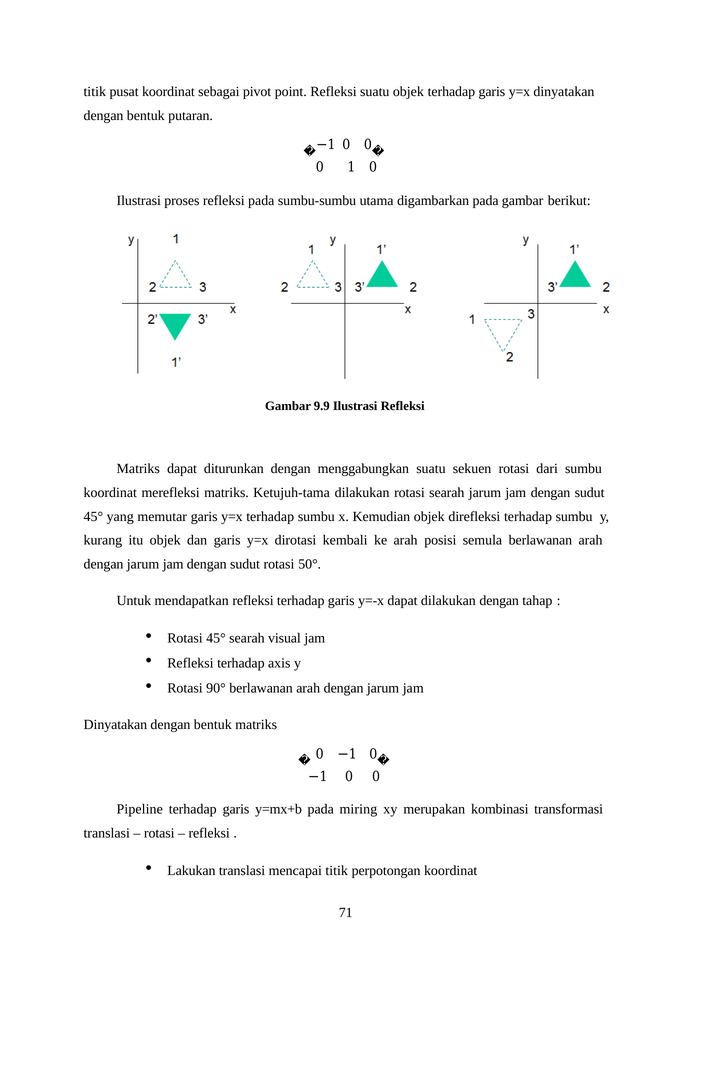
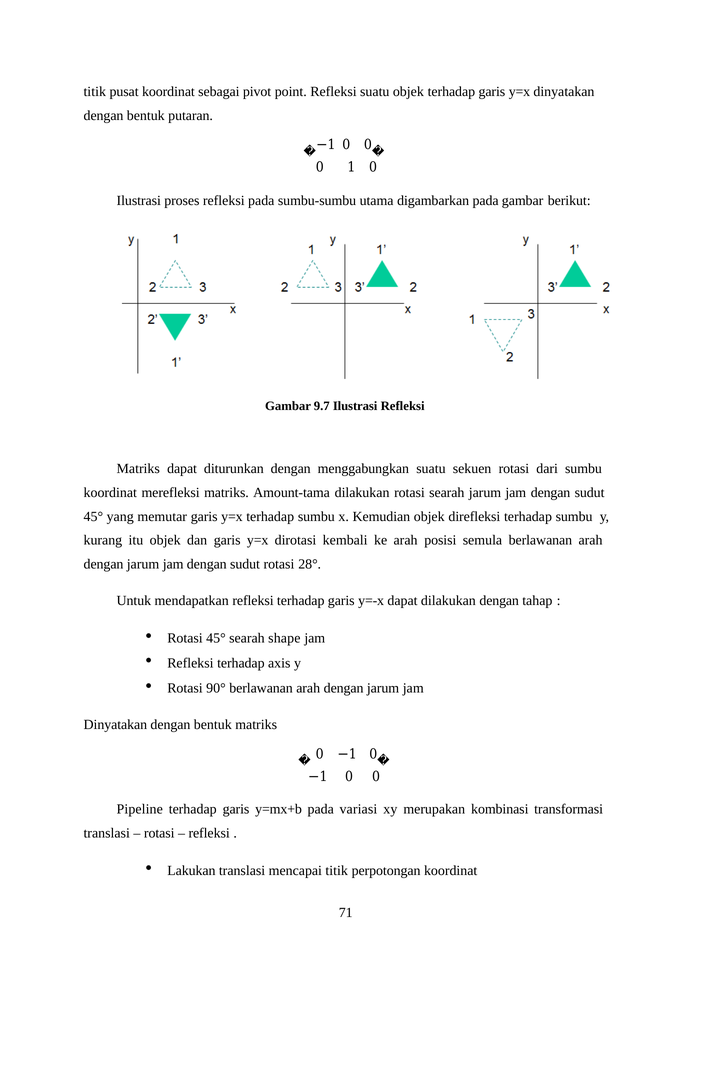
9.9: 9.9 -> 9.7
Ketujuh-tama: Ketujuh-tama -> Amount-tama
50°: 50° -> 28°
visual: visual -> shape
miring: miring -> variasi
